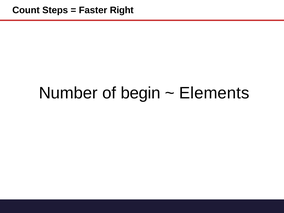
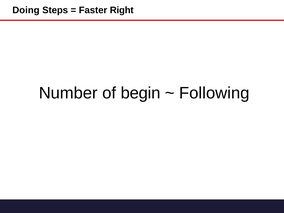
Count: Count -> Doing
Elements: Elements -> Following
